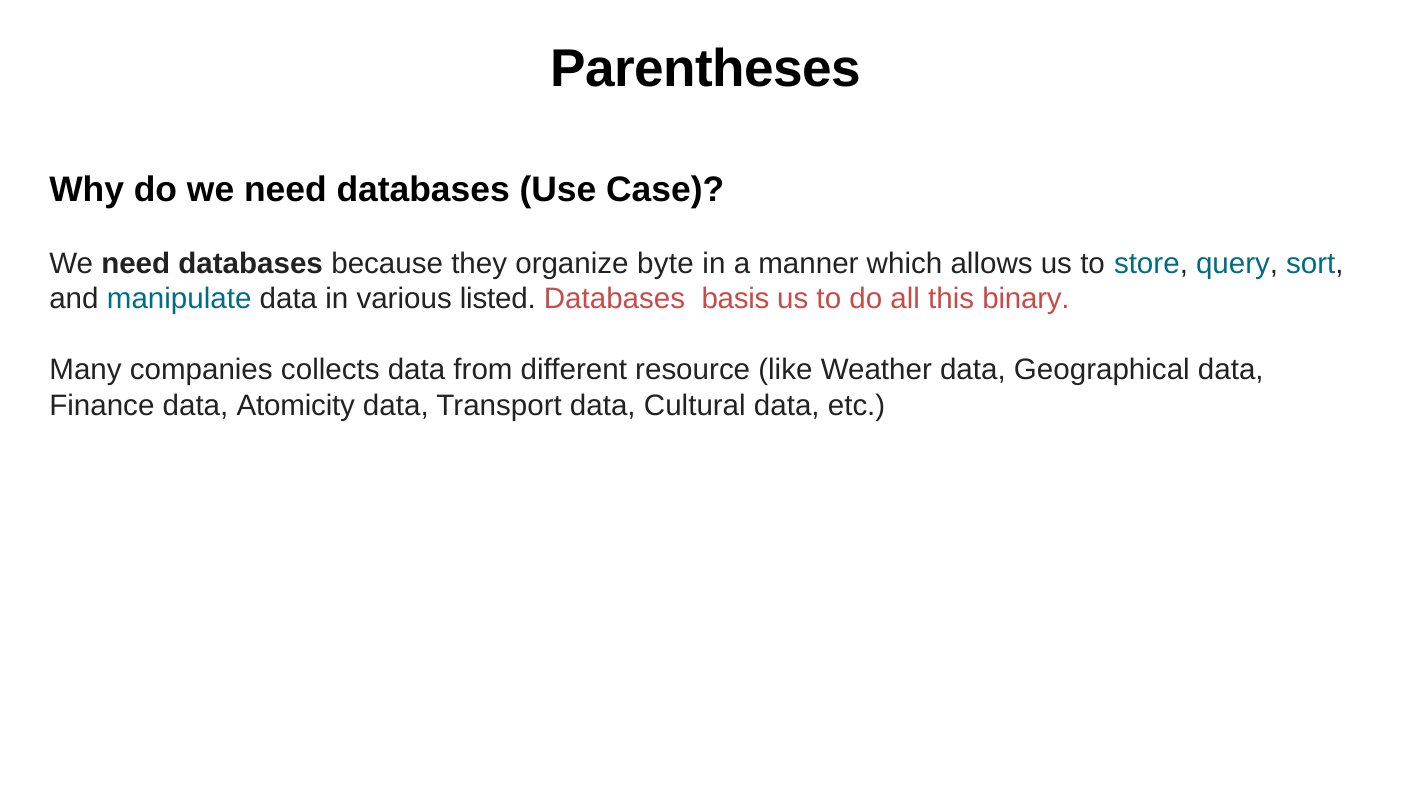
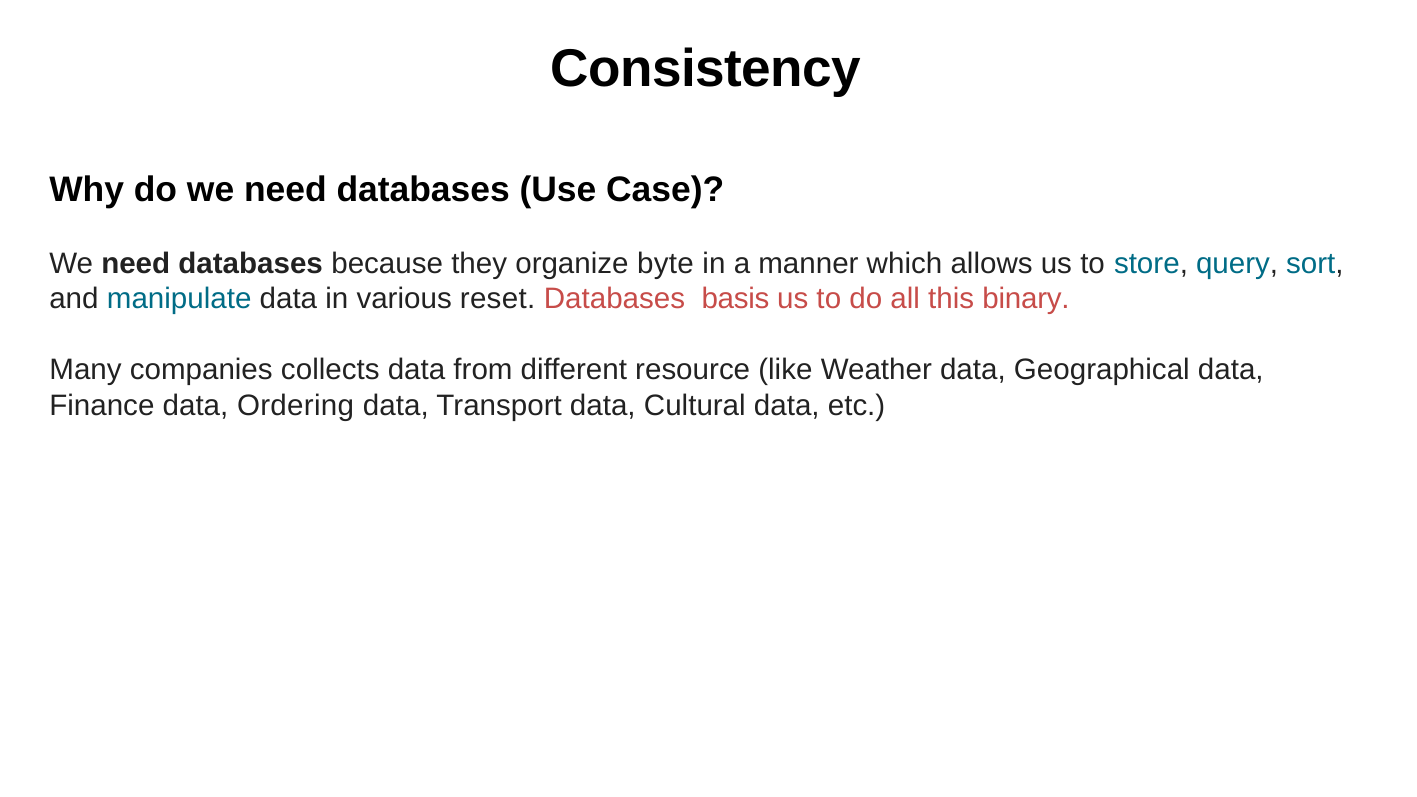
Parentheses: Parentheses -> Consistency
listed: listed -> reset
Atomicity: Atomicity -> Ordering
